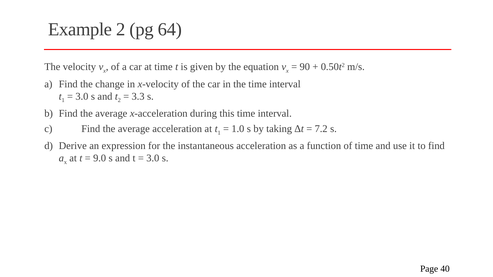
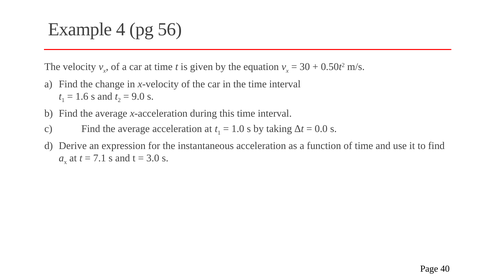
Example 2: 2 -> 4
64: 64 -> 56
90: 90 -> 30
3.0 at (82, 96): 3.0 -> 1.6
3.3: 3.3 -> 9.0
7.2: 7.2 -> 0.0
9.0: 9.0 -> 7.1
